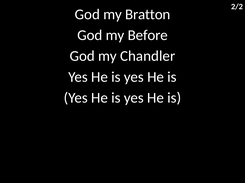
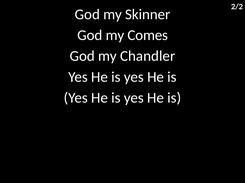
Bratton: Bratton -> Skinner
Before: Before -> Comes
